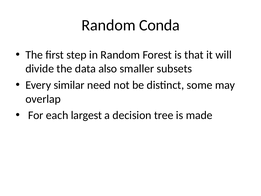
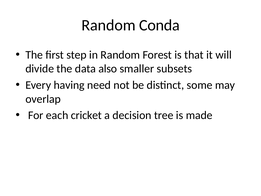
similar: similar -> having
largest: largest -> cricket
